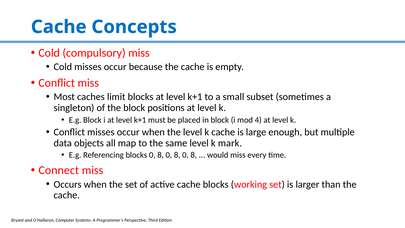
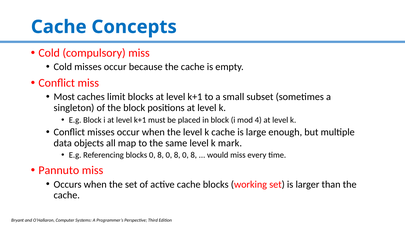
Connect: Connect -> Pannuto
